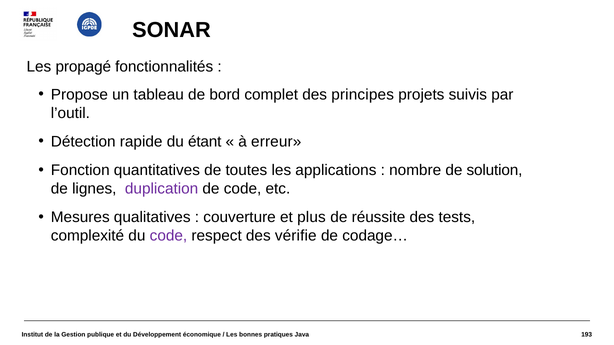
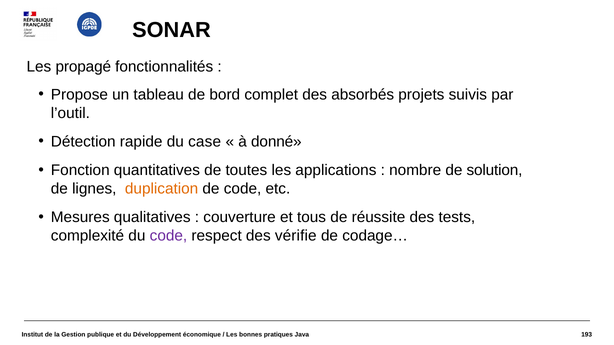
principes: principes -> absorbés
étant: étant -> case
erreur: erreur -> donné
duplication colour: purple -> orange
plus: plus -> tous
